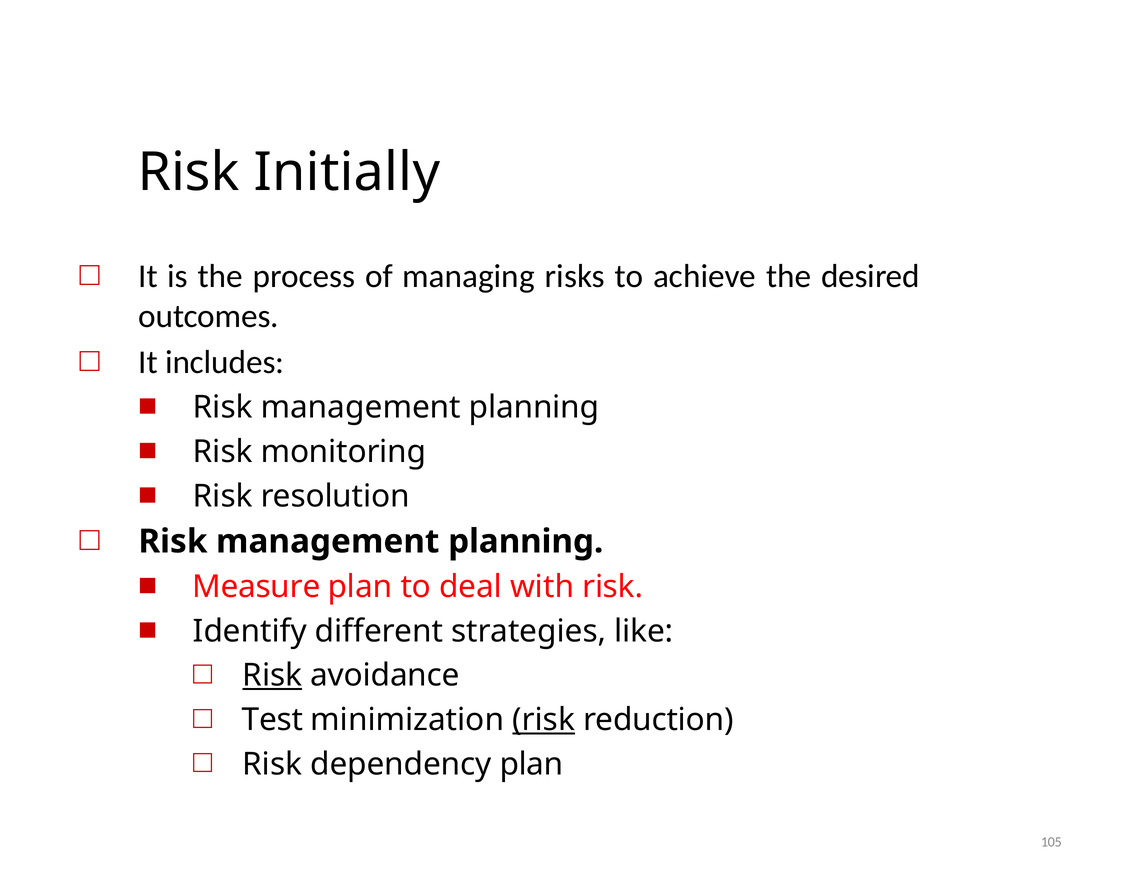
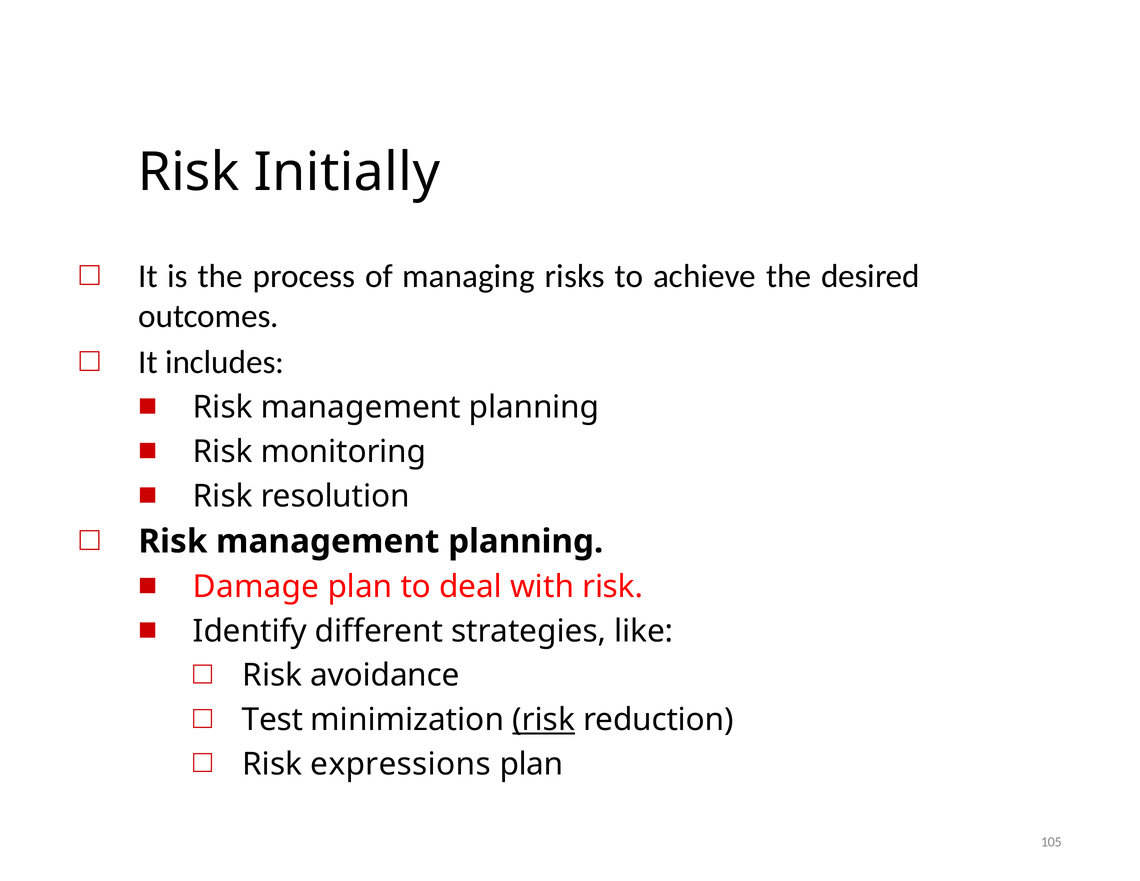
Measure: Measure -> Damage
Risk at (272, 675) underline: present -> none
dependency: dependency -> expressions
